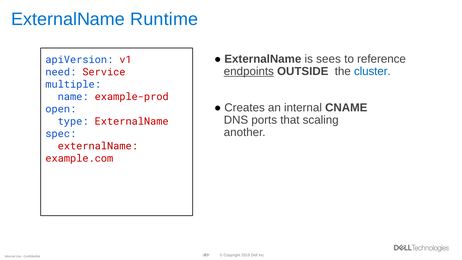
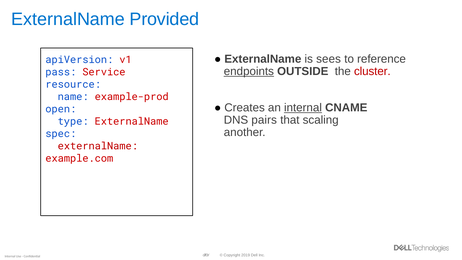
Runtime: Runtime -> Provided
cluster colour: blue -> red
need: need -> pass
multiple: multiple -> resource
internal at (303, 108) underline: none -> present
ports: ports -> pairs
